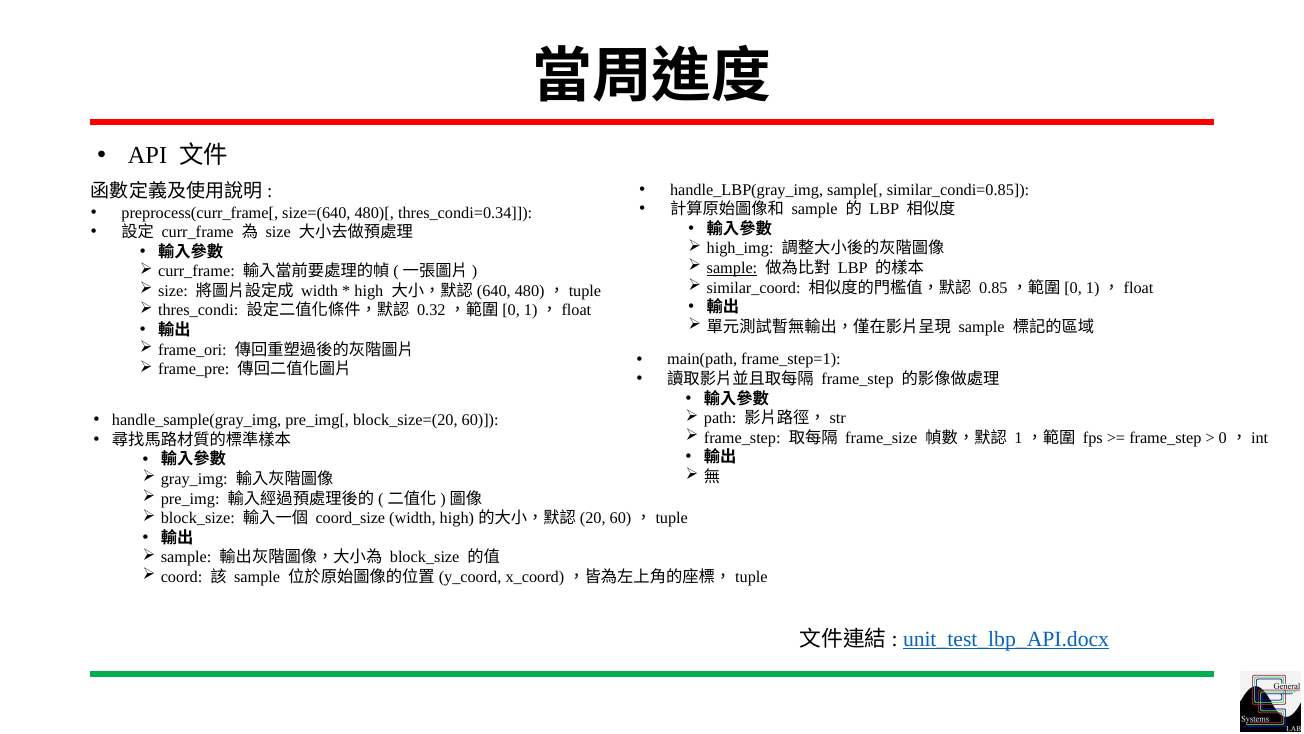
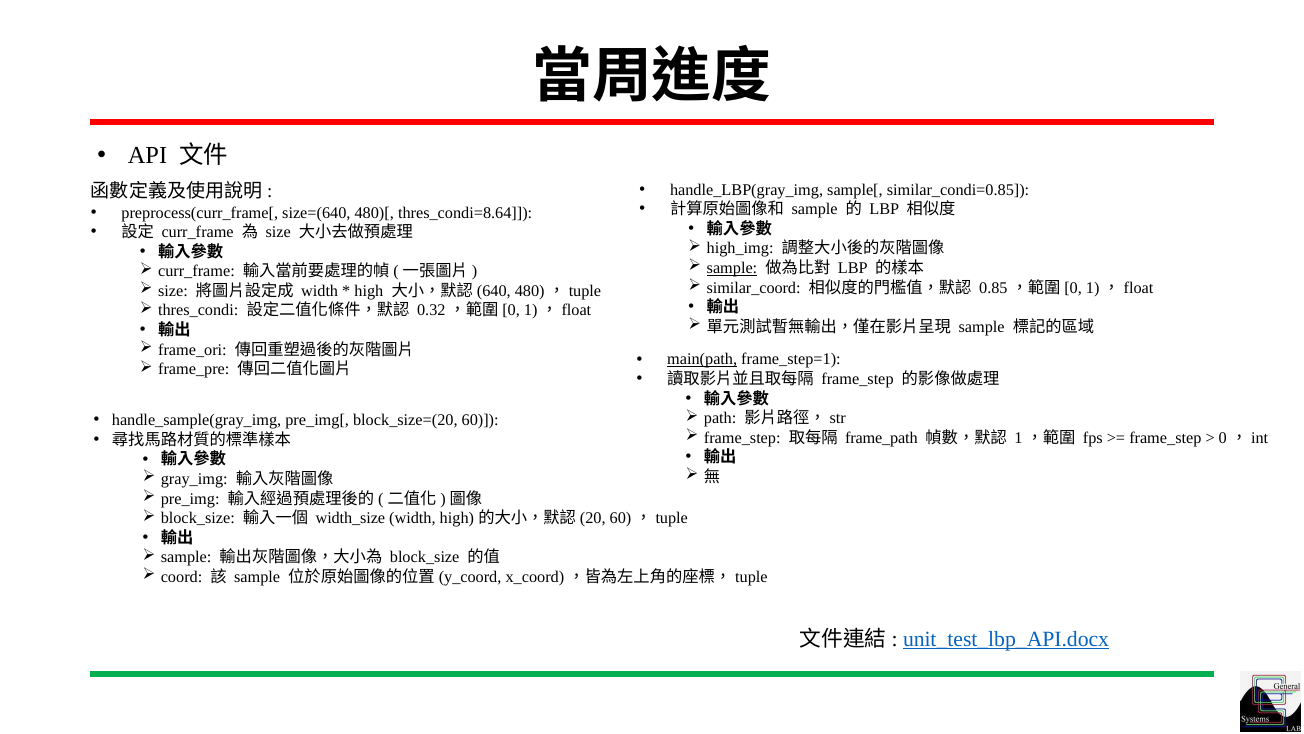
thres_condi=0.34: thres_condi=0.34 -> thres_condi=8.64
main(path underline: none -> present
frame_size: frame_size -> frame_path
coord_size: coord_size -> width_size
